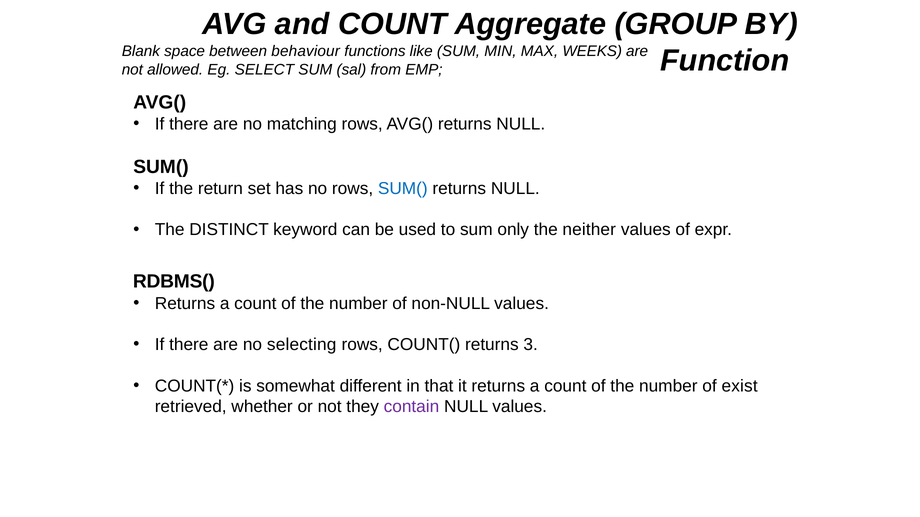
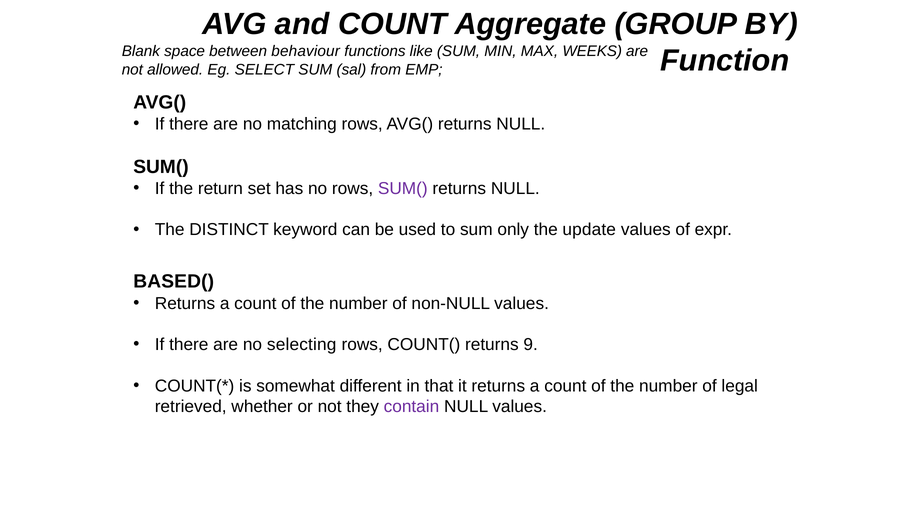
SUM( at (403, 189) colour: blue -> purple
neither: neither -> update
RDBMS(: RDBMS( -> BASED(
3: 3 -> 9
exist: exist -> legal
